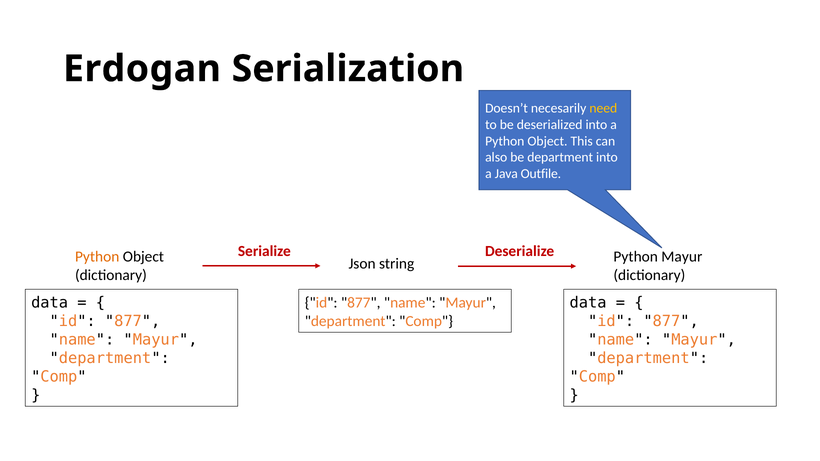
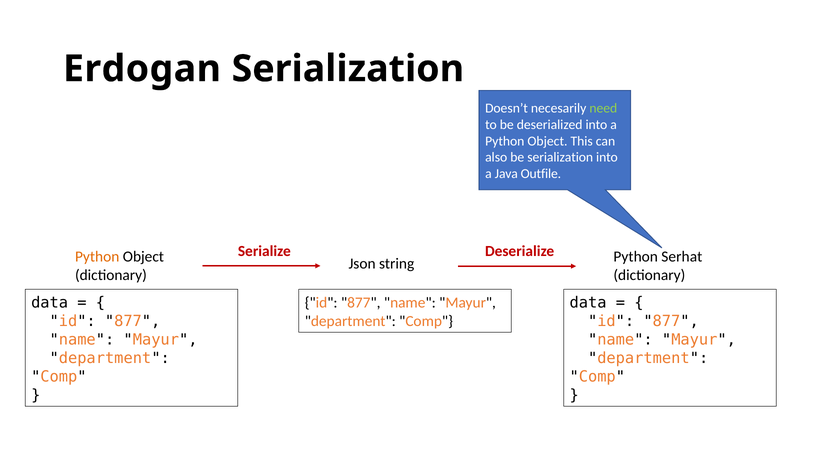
need colour: yellow -> light green
be department: department -> serialization
Python Mayur: Mayur -> Serhat
